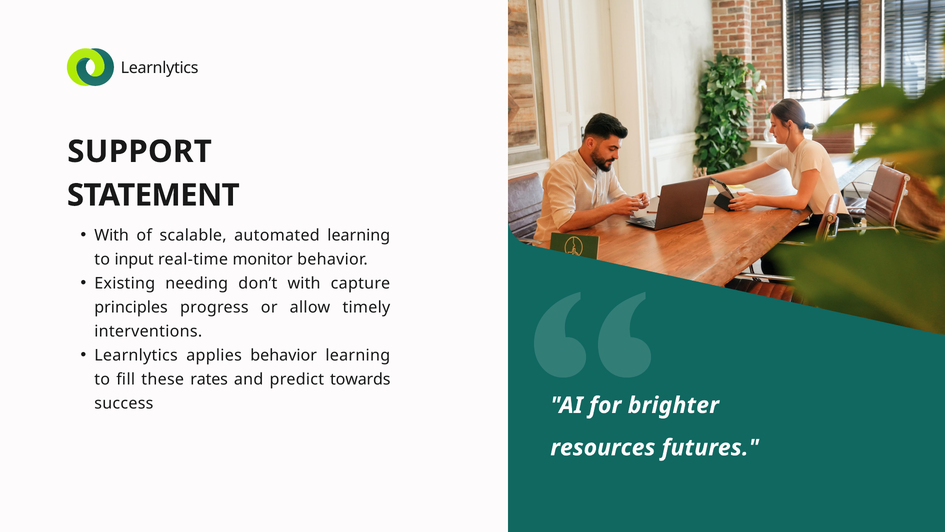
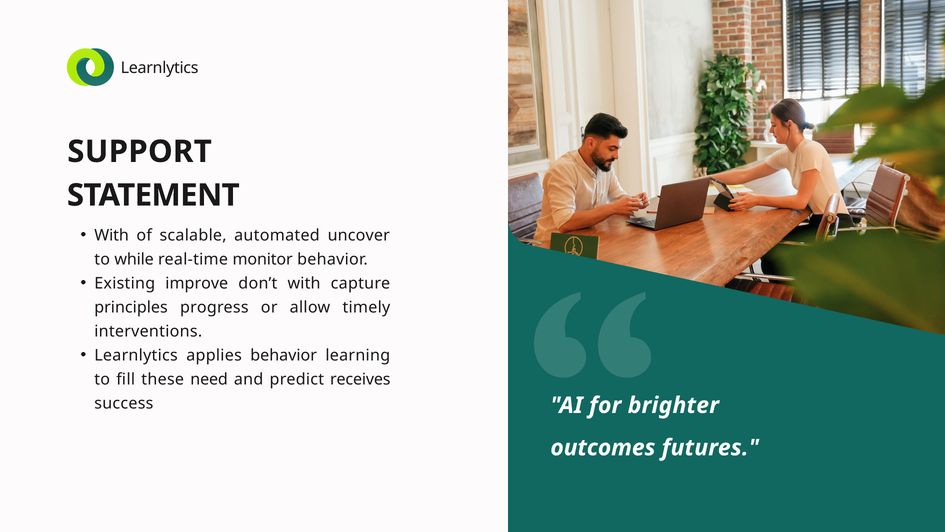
automated learning: learning -> uncover
input: input -> while
needing: needing -> improve
rates: rates -> need
towards: towards -> receives
resources: resources -> outcomes
